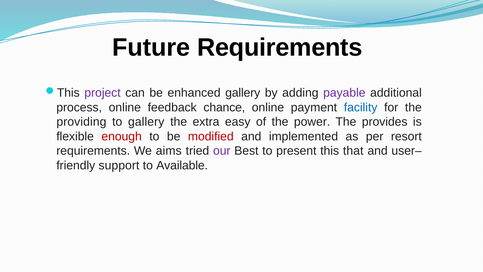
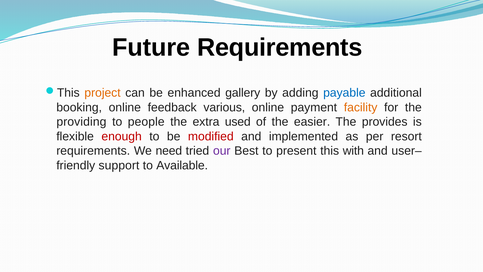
project colour: purple -> orange
payable colour: purple -> blue
process: process -> booking
chance: chance -> various
facility colour: blue -> orange
to gallery: gallery -> people
easy: easy -> used
power: power -> easier
aims: aims -> need
that: that -> with
